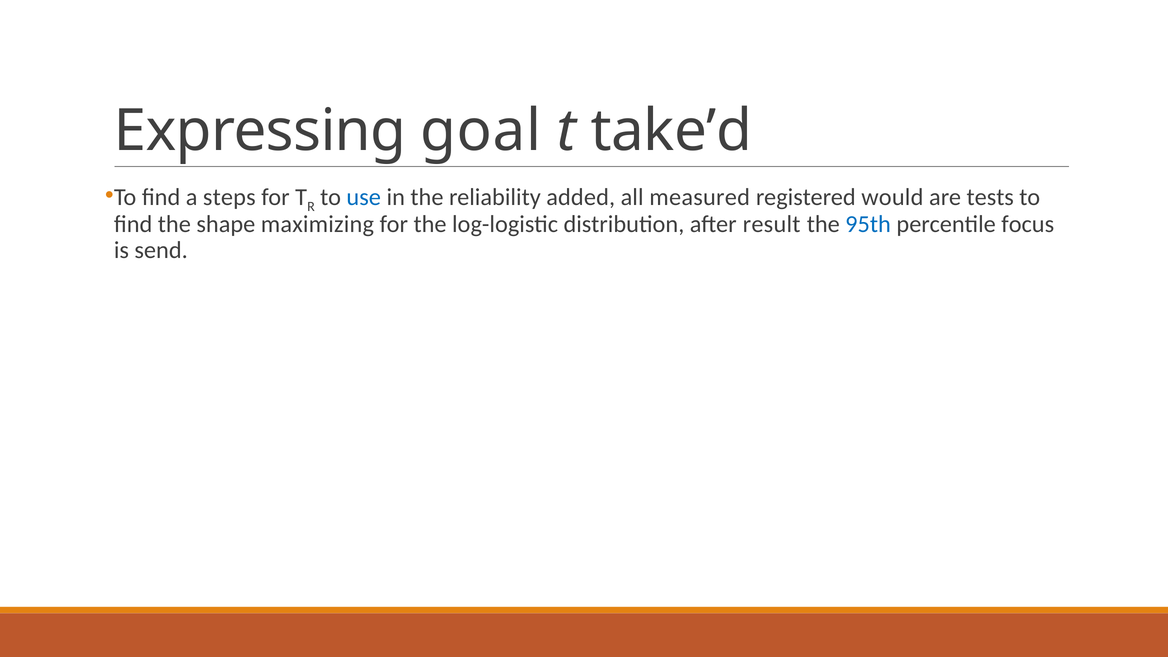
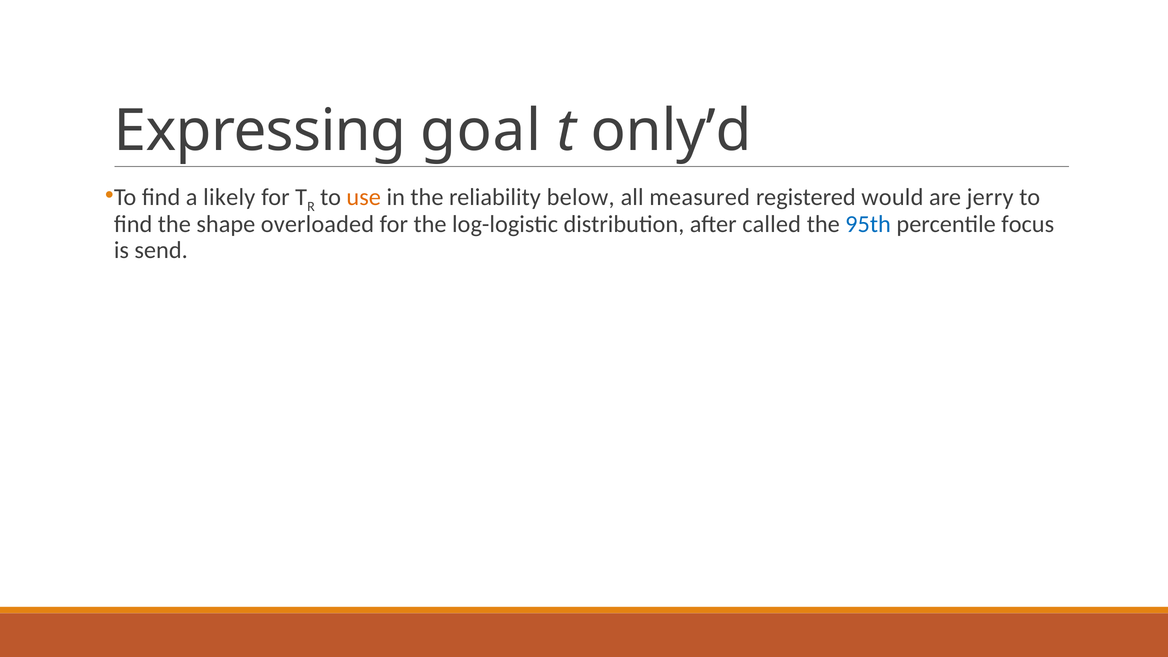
take’d: take’d -> only’d
steps: steps -> likely
use colour: blue -> orange
added: added -> below
tests: tests -> jerry
maximizing: maximizing -> overloaded
result: result -> called
